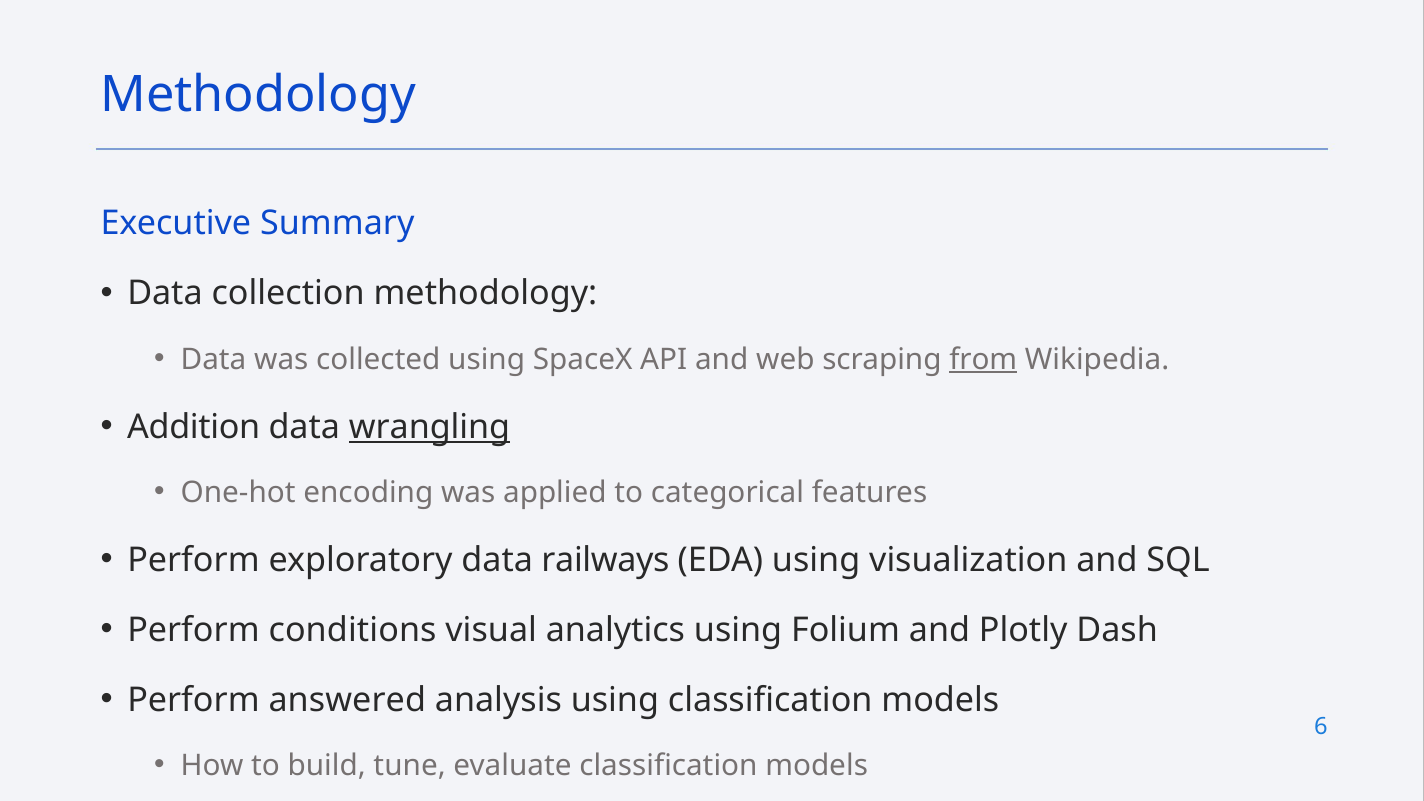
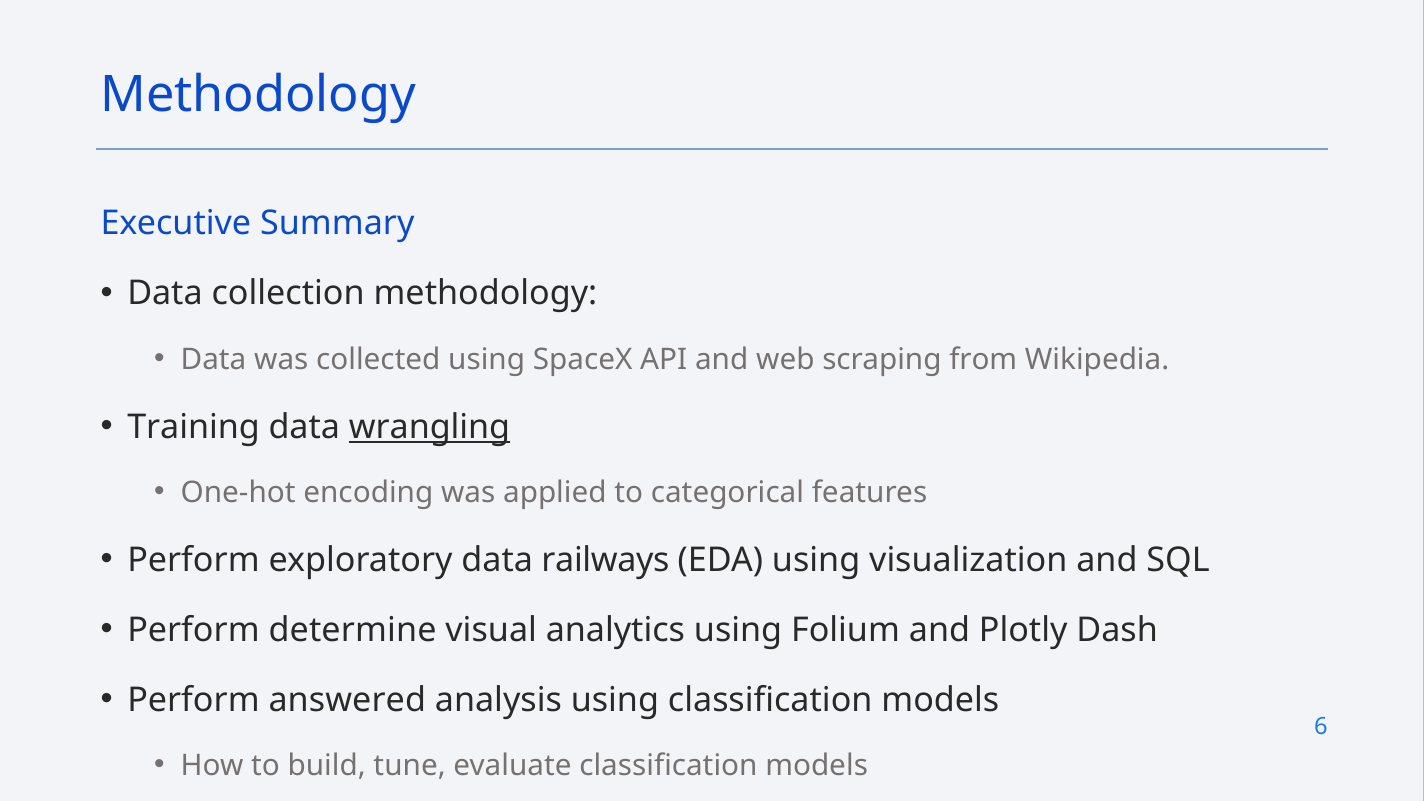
from underline: present -> none
Addition: Addition -> Training
conditions: conditions -> determine
